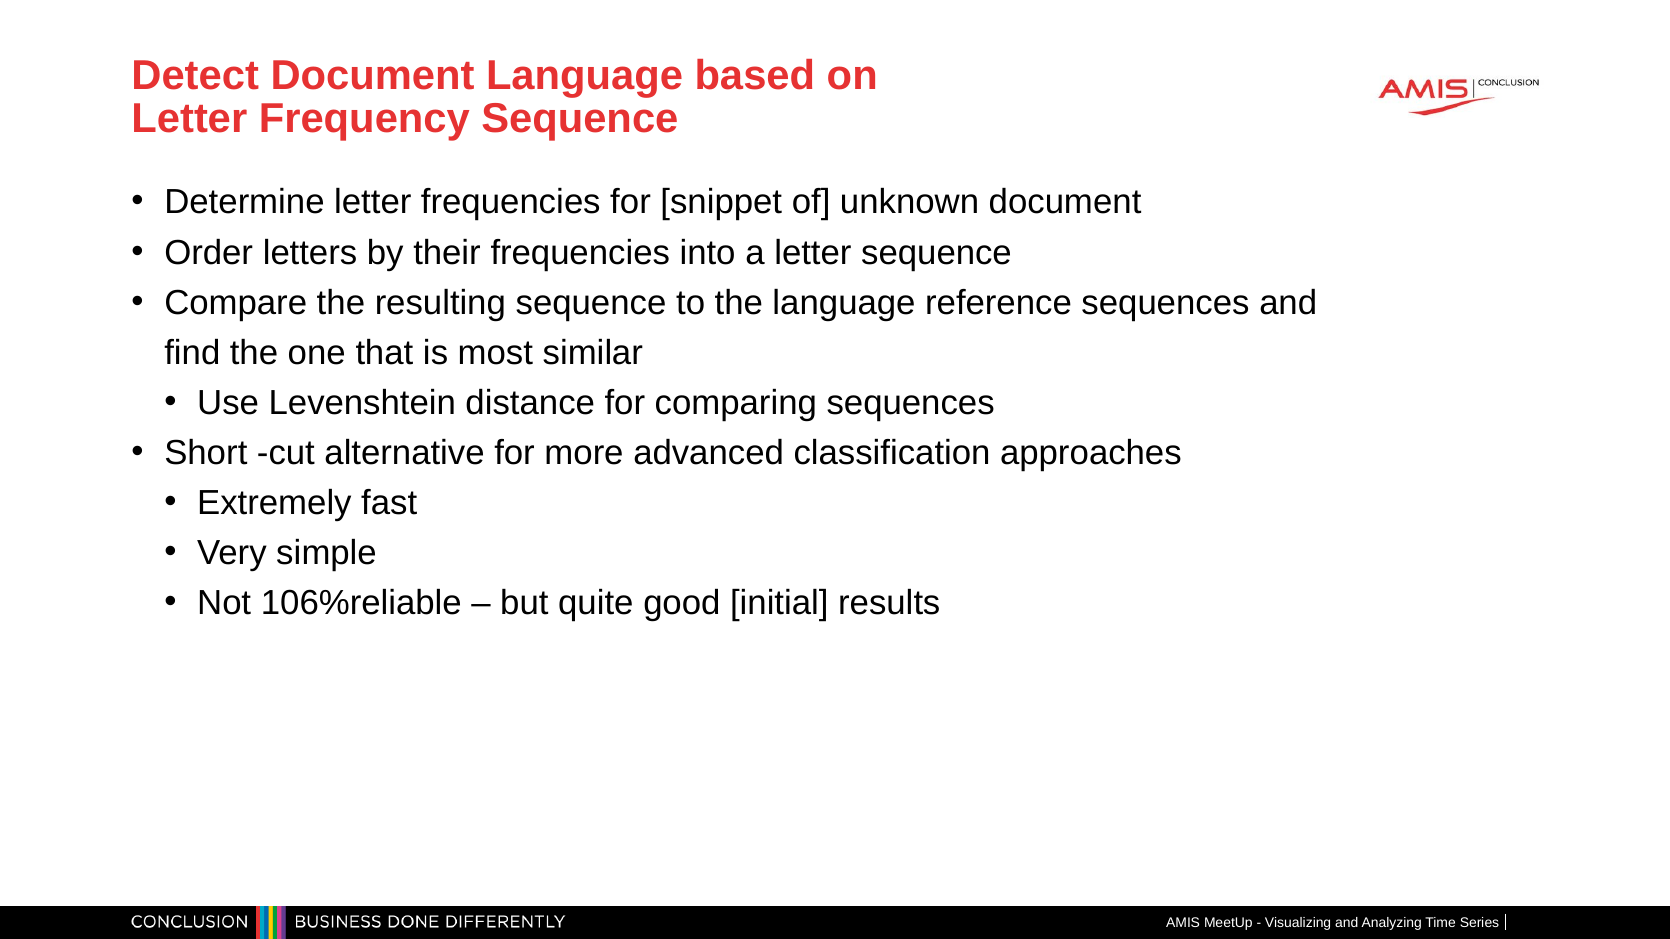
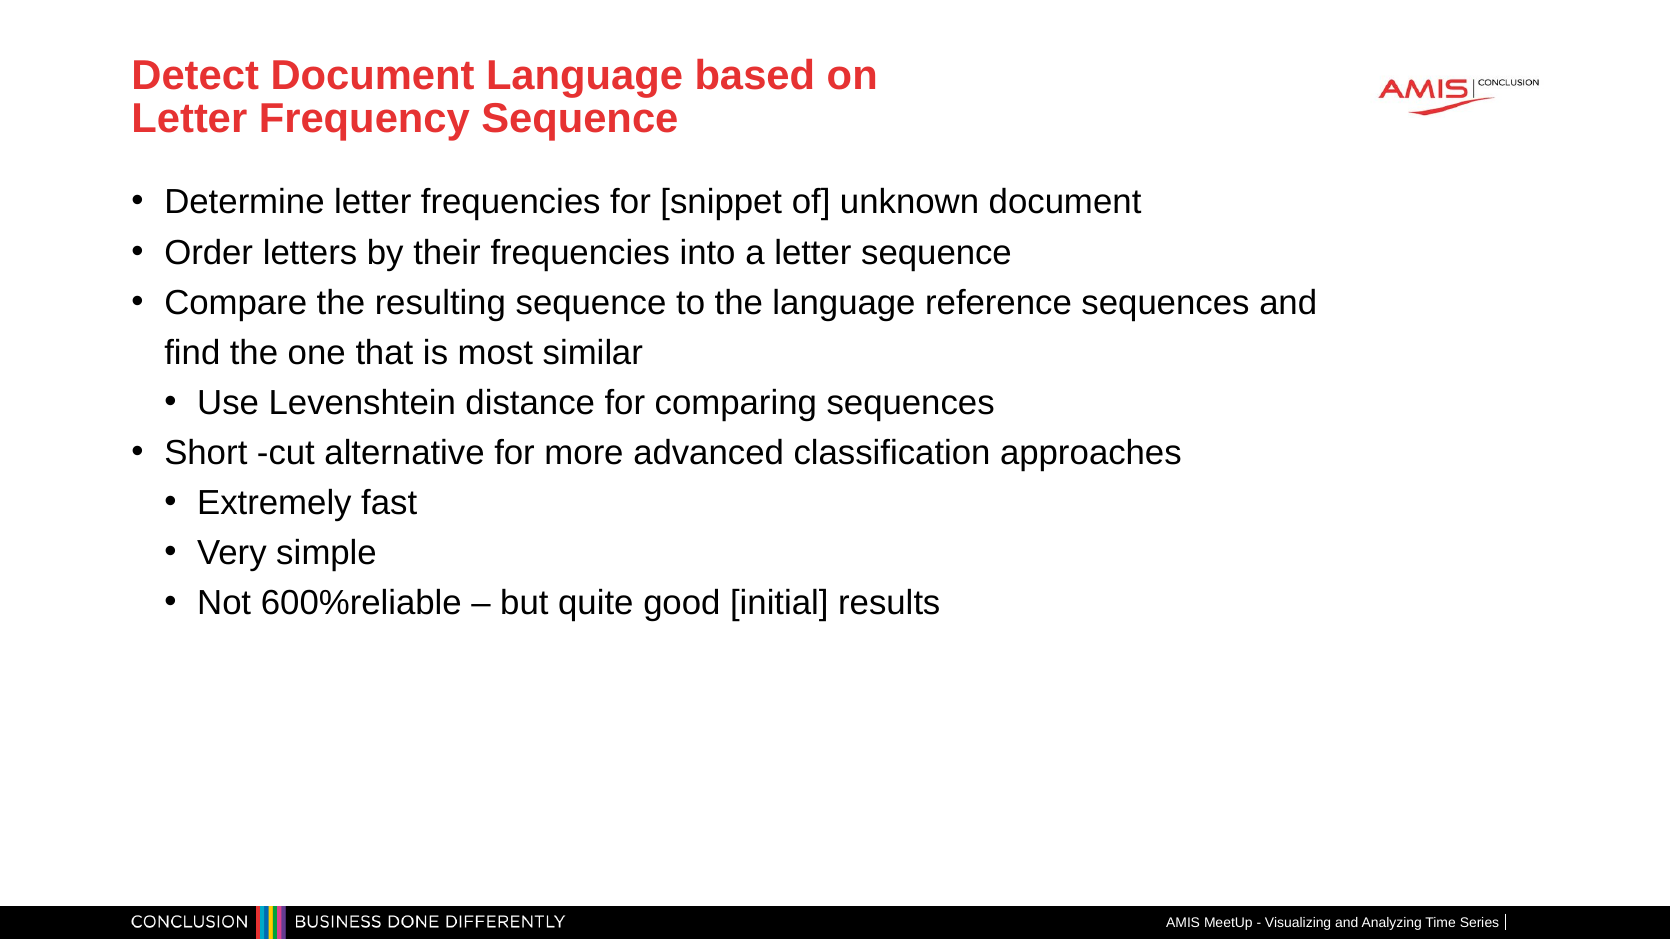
106%reliable: 106%reliable -> 600%reliable
